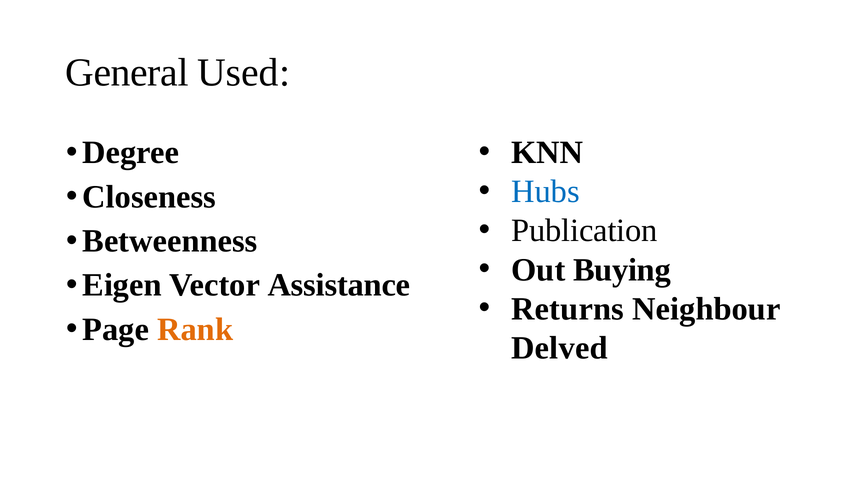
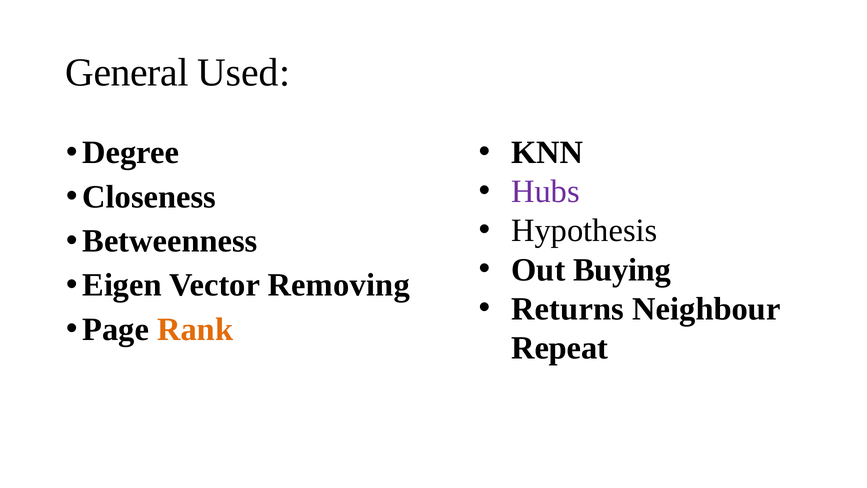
Hubs colour: blue -> purple
Publication: Publication -> Hypothesis
Assistance: Assistance -> Removing
Delved: Delved -> Repeat
